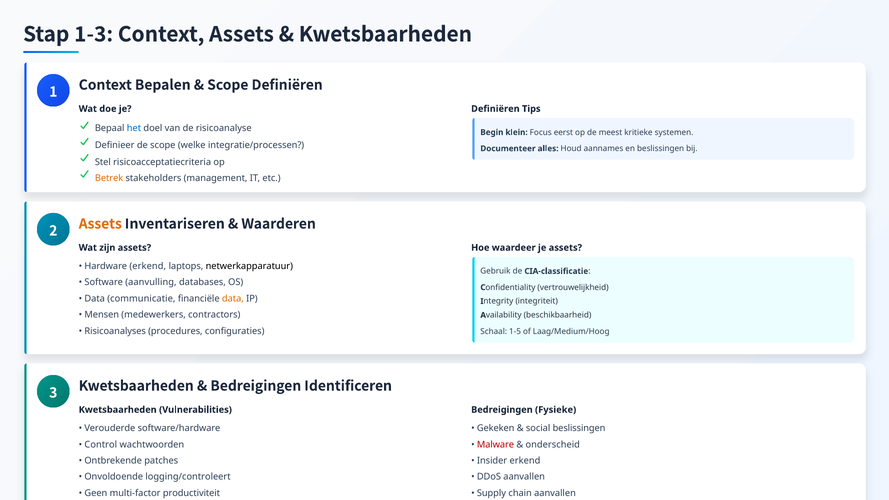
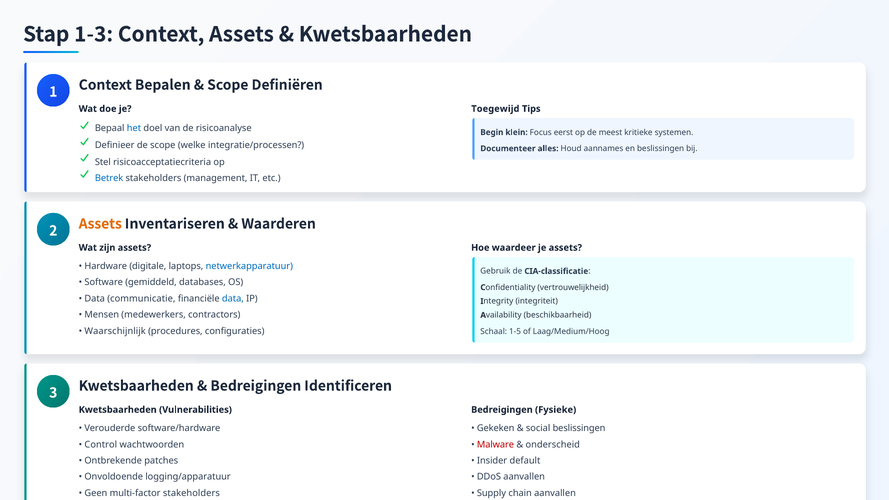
Definiëren at (495, 109): Definiëren -> Toegewijd
Betrek colour: orange -> blue
Hardware erkend: erkend -> digitale
netwerkapparatuur colour: black -> blue
aanvulling: aanvulling -> gemiddeld
data at (233, 299) colour: orange -> blue
Risicoanalyses: Risicoanalyses -> Waarschijnlijk
Insider erkend: erkend -> default
logging/controleert: logging/controleert -> logging/apparatuur
multi-factor productiviteit: productiviteit -> stakeholders
